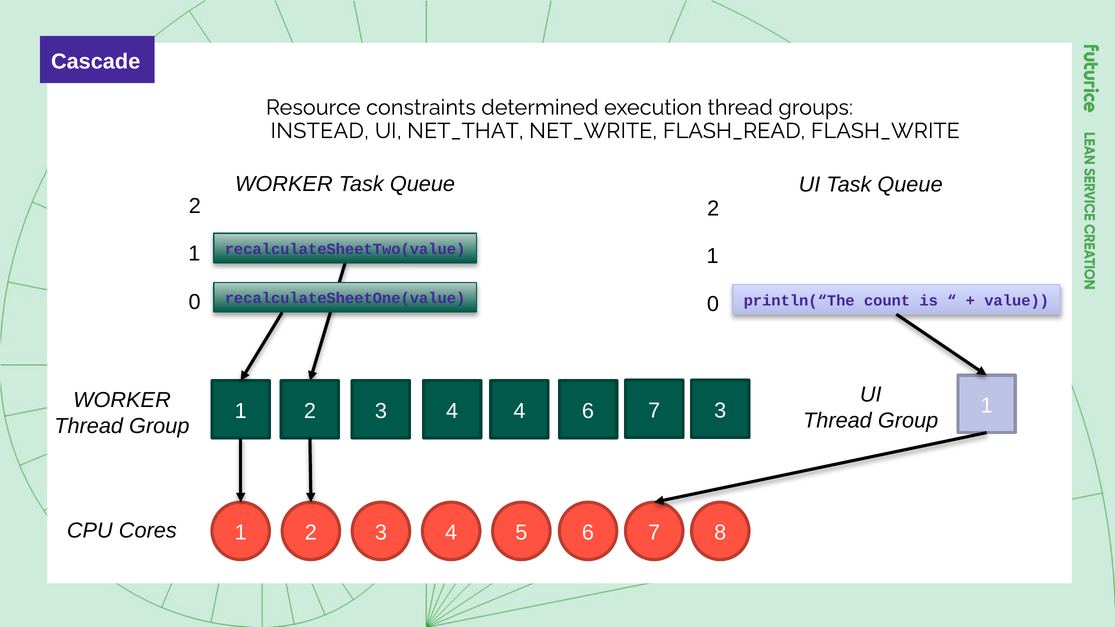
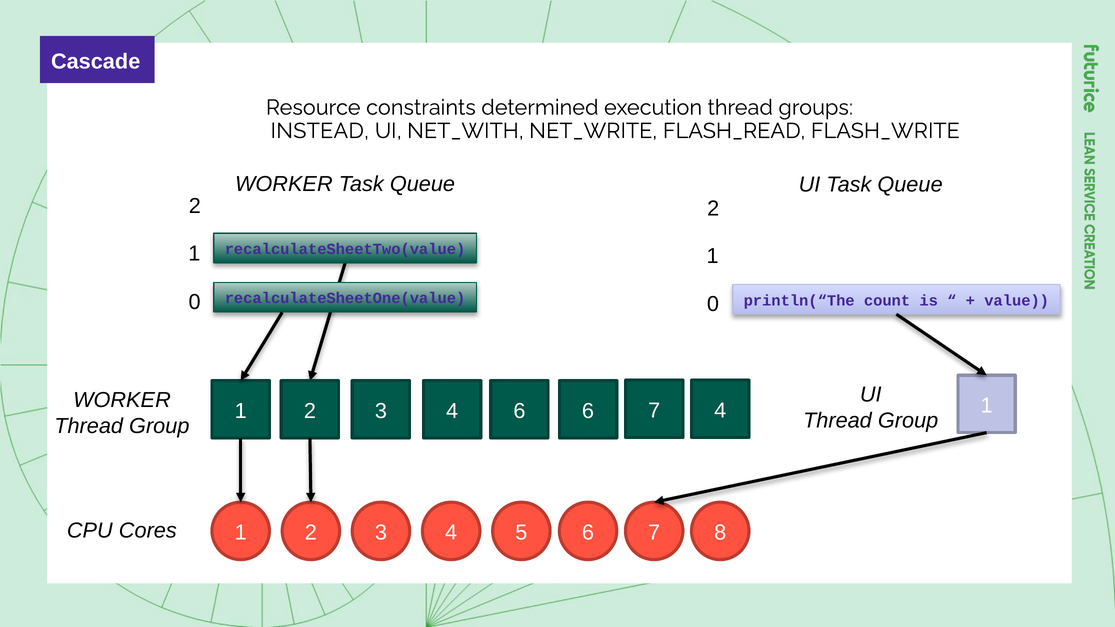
NET_THAT: NET_THAT -> NET_WITH
4 4: 4 -> 6
7 3: 3 -> 4
